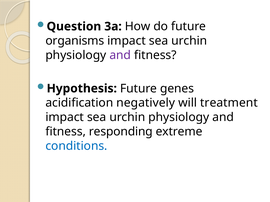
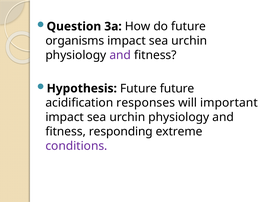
Future genes: genes -> future
negatively: negatively -> responses
treatment: treatment -> important
conditions colour: blue -> purple
